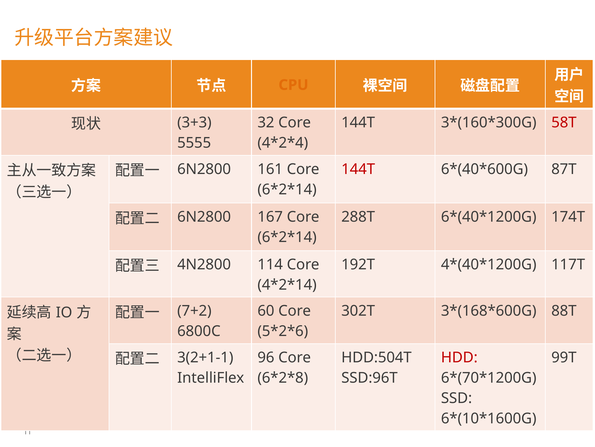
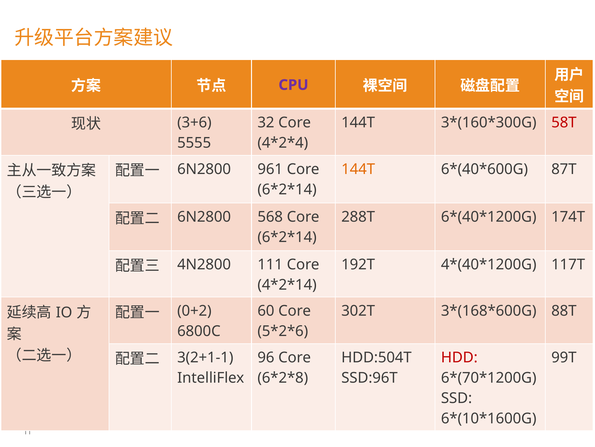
CPU colour: orange -> purple
3+3: 3+3 -> 3+6
161: 161 -> 961
144T at (358, 169) colour: red -> orange
167: 167 -> 568
114: 114 -> 111
7+2: 7+2 -> 0+2
